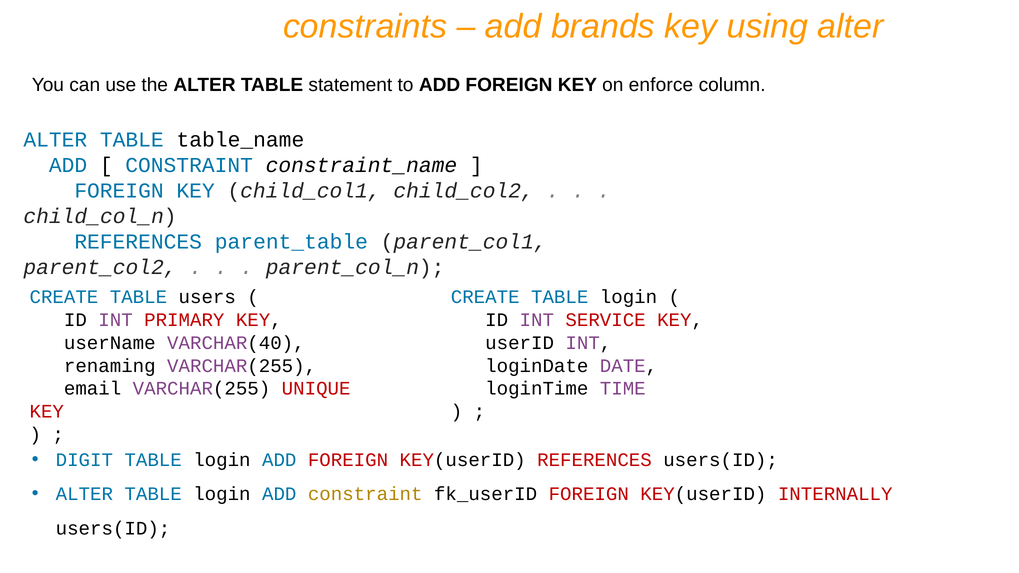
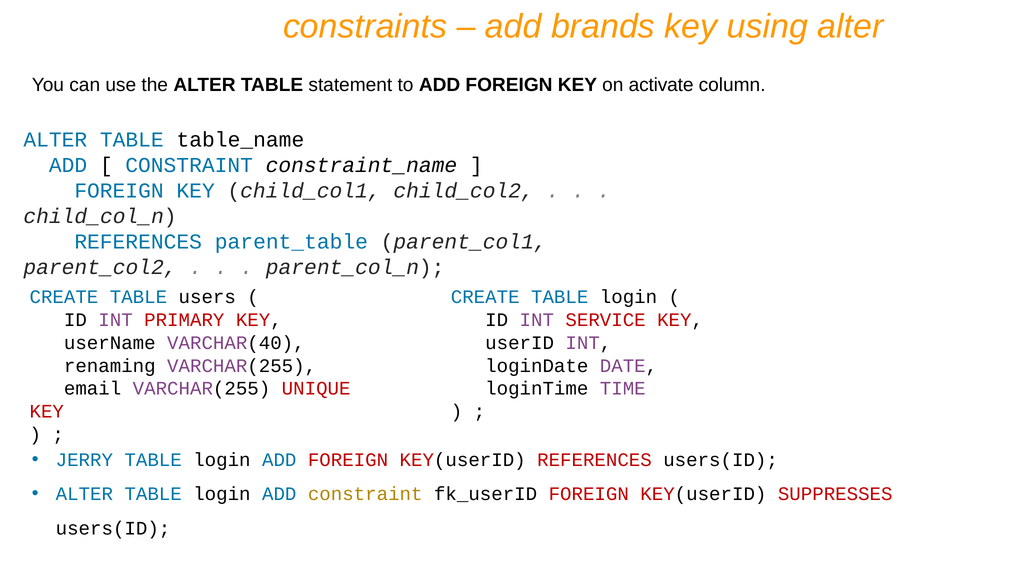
enforce: enforce -> activate
DIGIT: DIGIT -> JERRY
INTERNALLY: INTERNALLY -> SUPPRESSES
